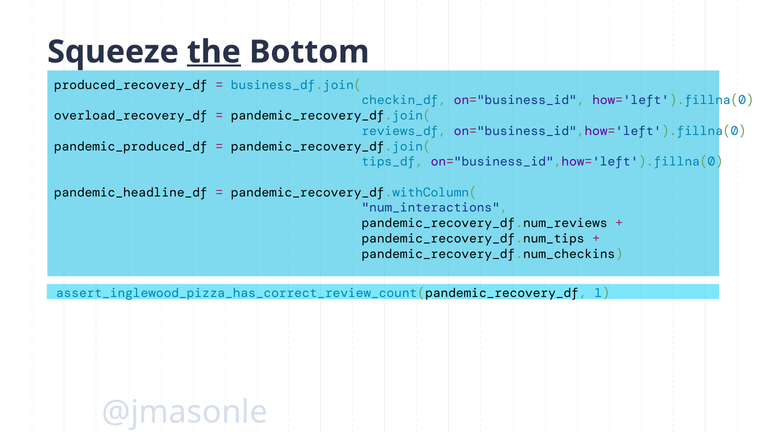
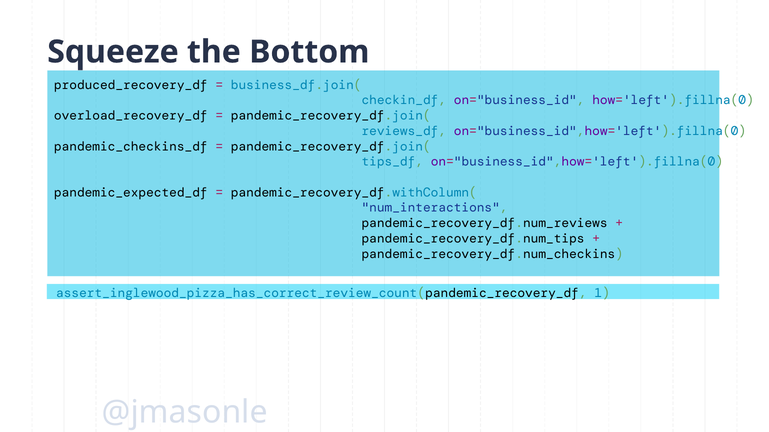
the underline: present -> none
pandemic_produced_df: pandemic_produced_df -> pandemic_checkins_df
pandemic_headline_df: pandemic_headline_df -> pandemic_expected_df
